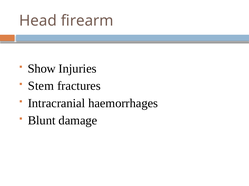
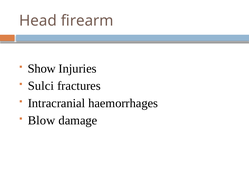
Stem: Stem -> Sulci
Blunt: Blunt -> Blow
